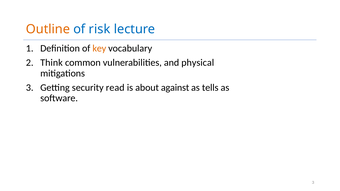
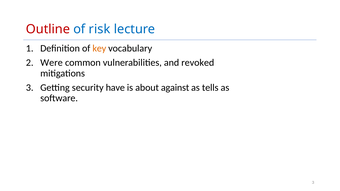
Outline colour: orange -> red
Think: Think -> Were
physical: physical -> revoked
read: read -> have
